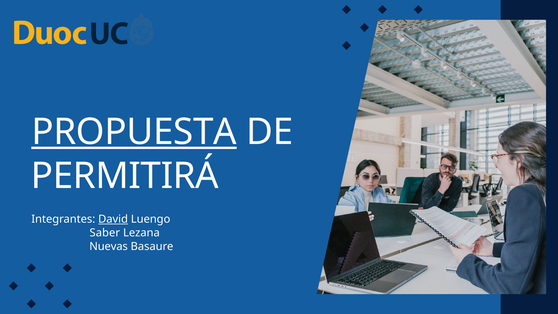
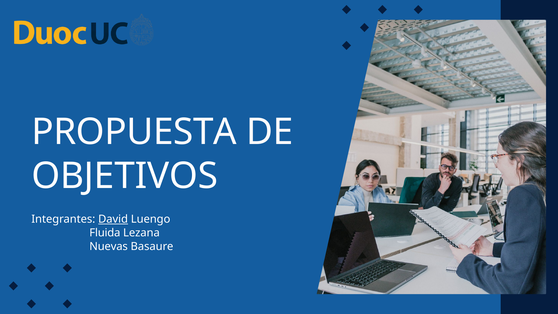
PROPUESTA underline: present -> none
PERMITIRÁ: PERMITIRÁ -> OBJETIVOS
Saber: Saber -> Fluida
